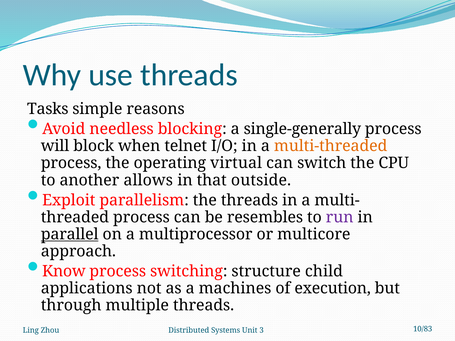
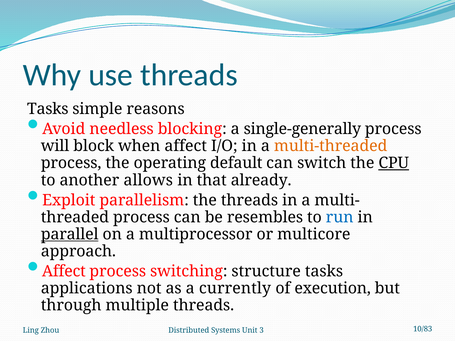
when telnet: telnet -> affect
virtual: virtual -> default
CPU underline: none -> present
outside: outside -> already
run colour: purple -> blue
Know at (64, 271): Know -> Affect
structure child: child -> tasks
machines: machines -> currently
